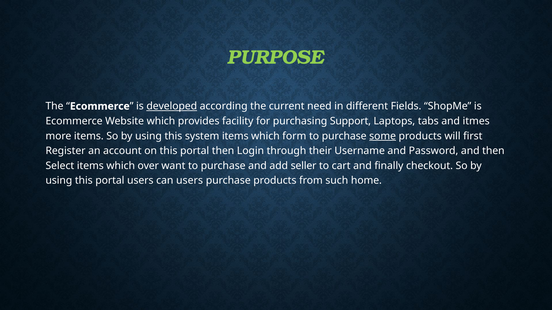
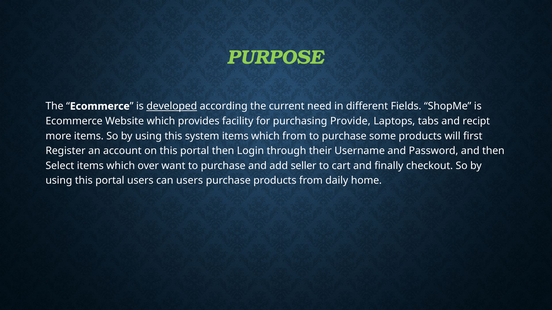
Support: Support -> Provide
itmes: itmes -> recipt
which form: form -> from
some underline: present -> none
such: such -> daily
